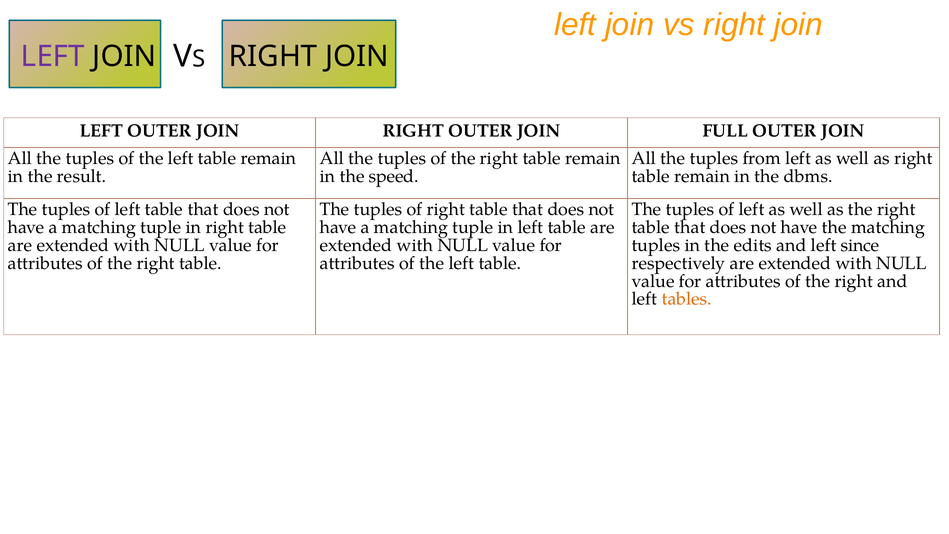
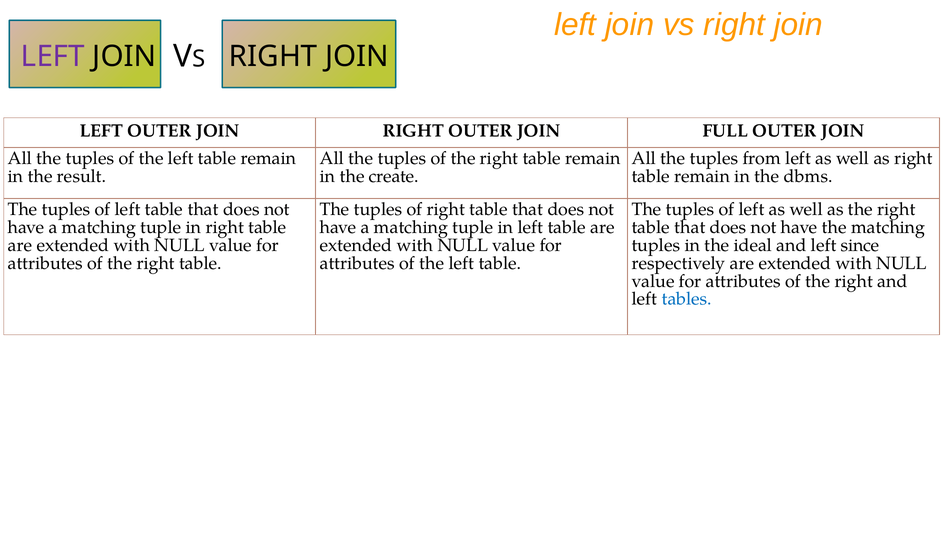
speed: speed -> create
edits: edits -> ideal
tables colour: orange -> blue
